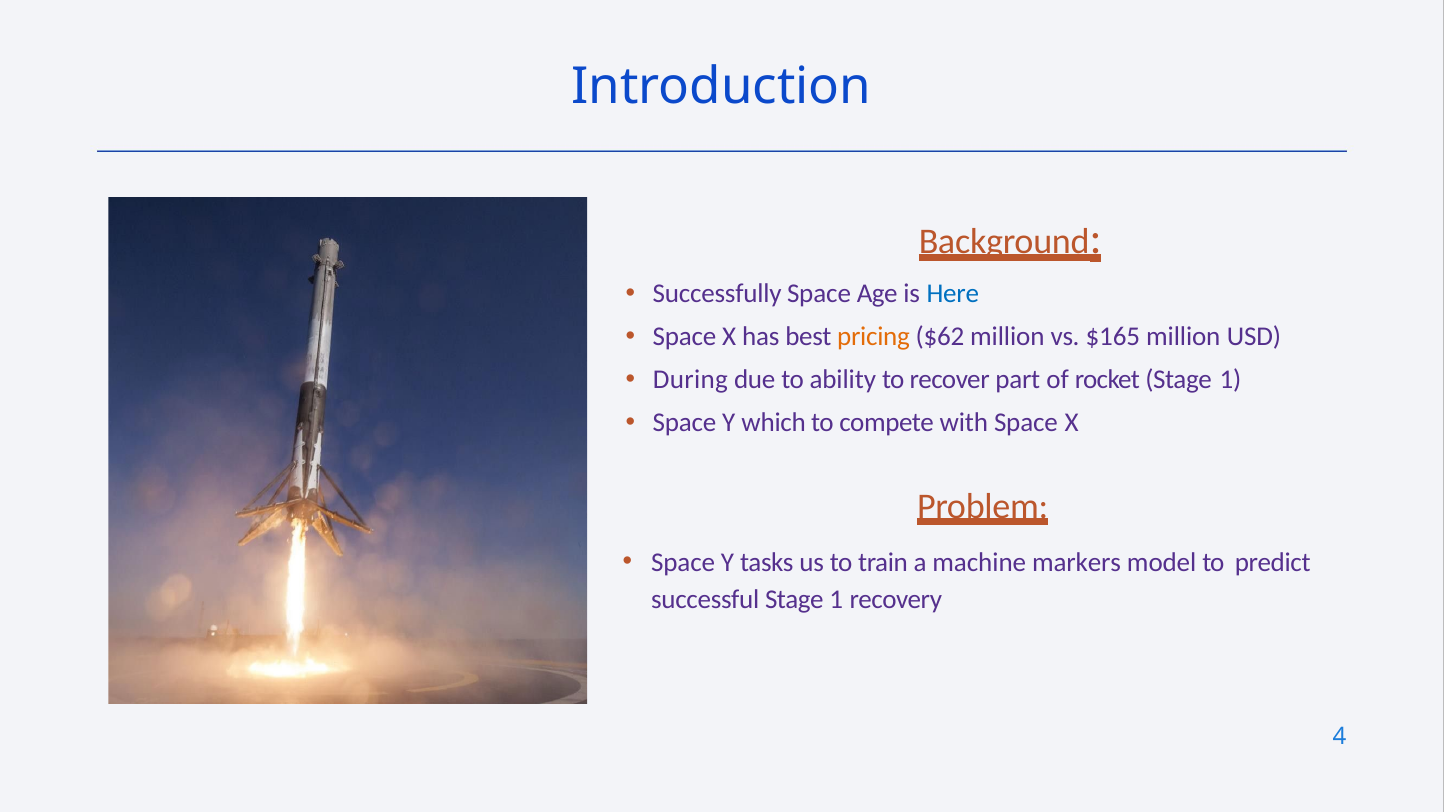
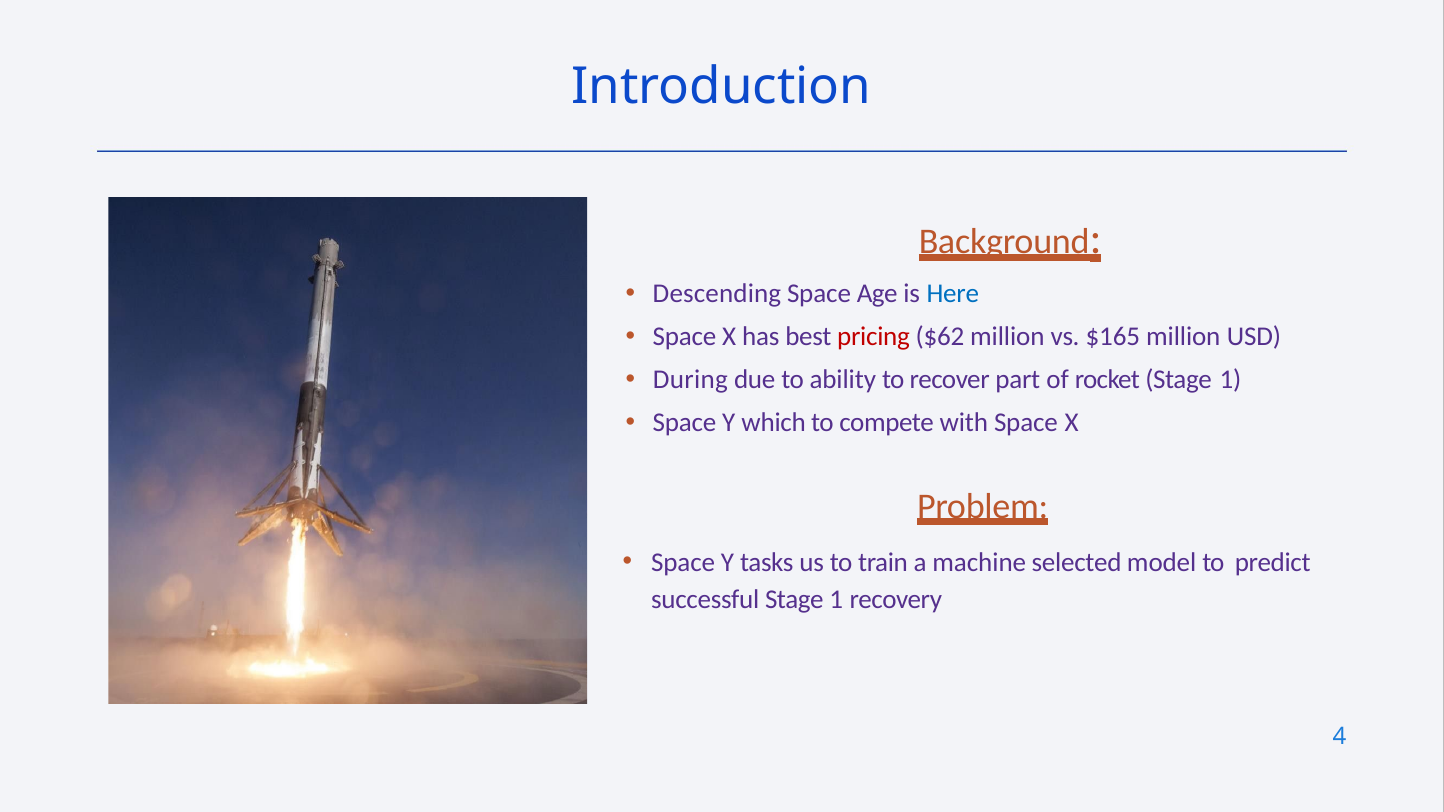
Successfully: Successfully -> Descending
pricing colour: orange -> red
markers: markers -> selected
